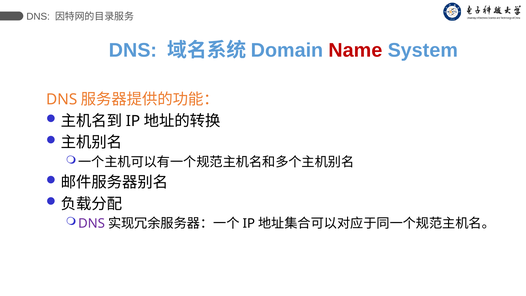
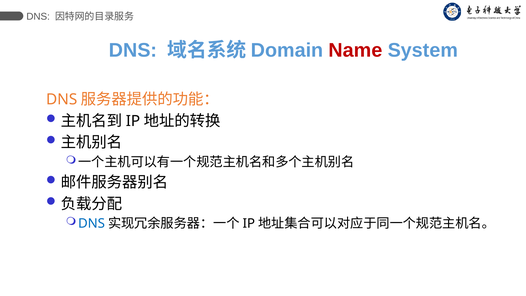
DNS at (92, 223) colour: purple -> blue
